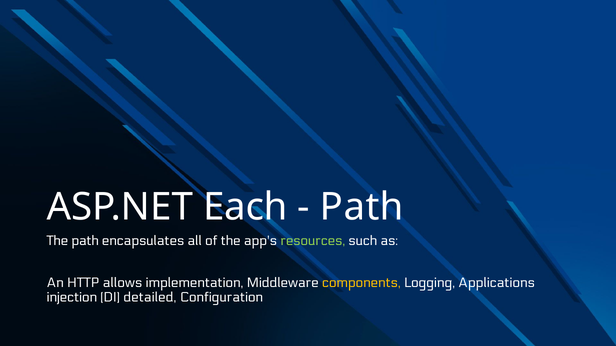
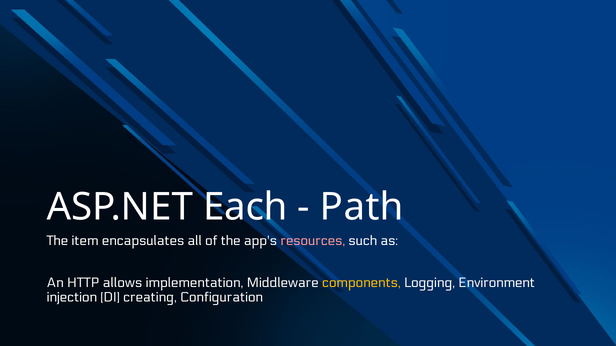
The path: path -> item
resources colour: light green -> pink
Applications: Applications -> Environment
detailed: detailed -> creating
